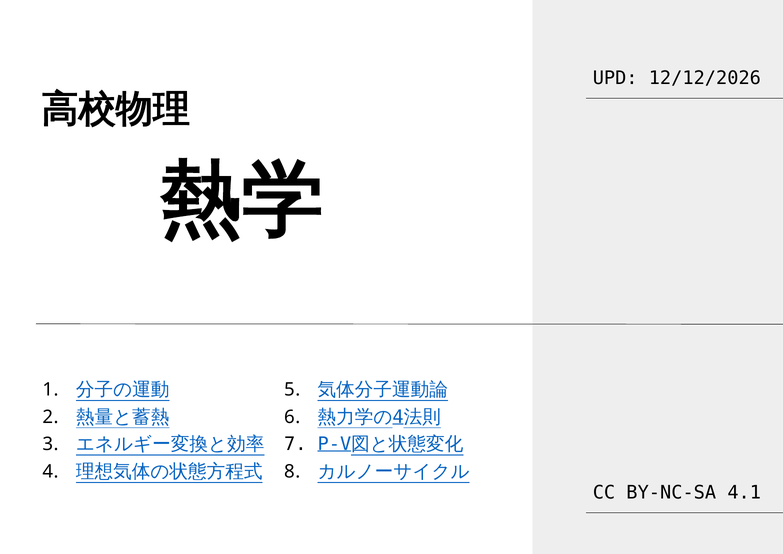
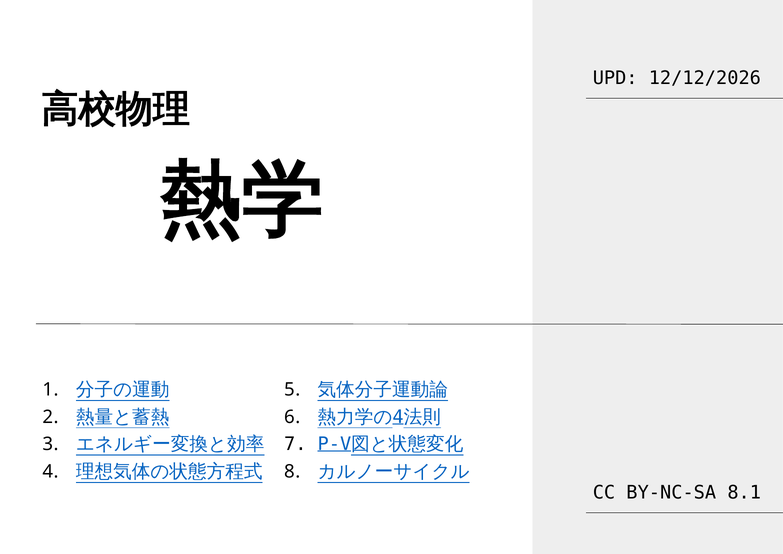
4.1: 4.1 -> 8.1
